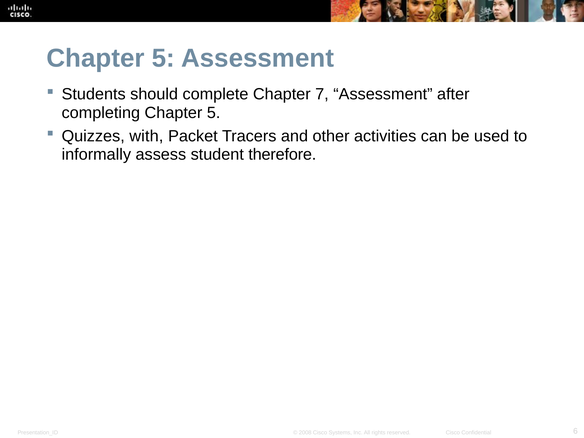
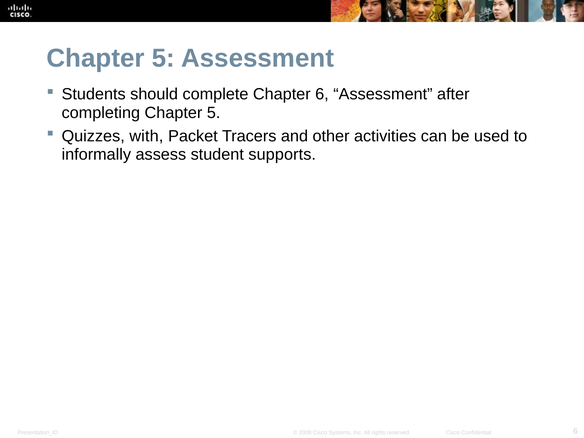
Chapter 7: 7 -> 6
therefore: therefore -> supports
